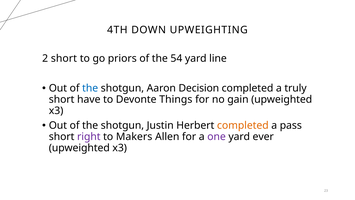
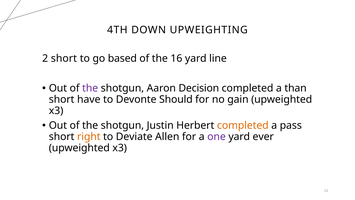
priors: priors -> based
54: 54 -> 16
the at (90, 88) colour: blue -> purple
truly: truly -> than
Things: Things -> Should
right colour: purple -> orange
Makers: Makers -> Deviate
